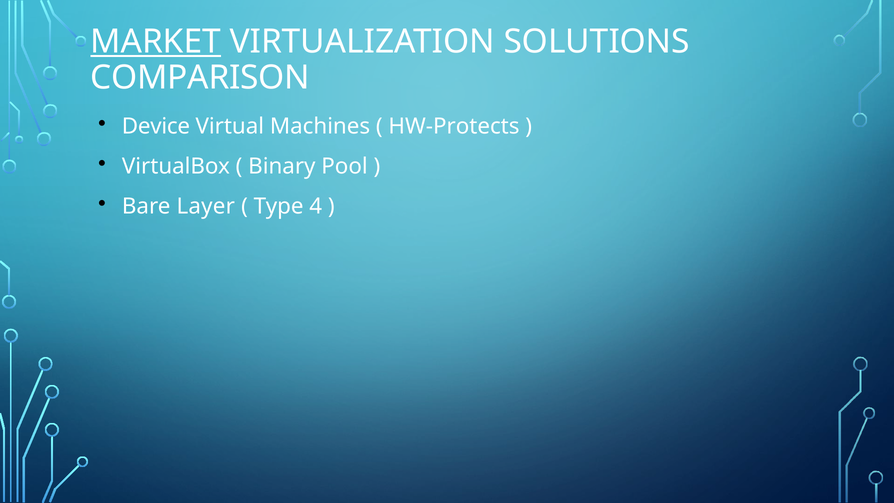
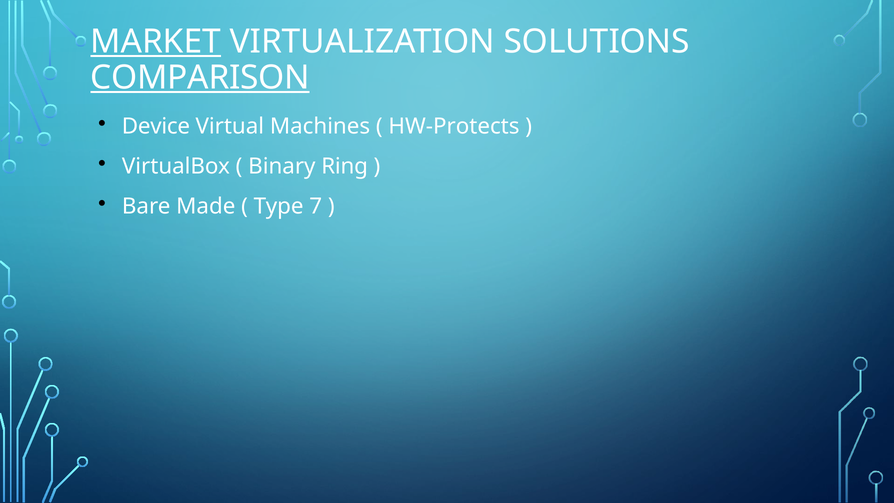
COMPARISON underline: none -> present
Pool: Pool -> Ring
Layer: Layer -> Made
4: 4 -> 7
